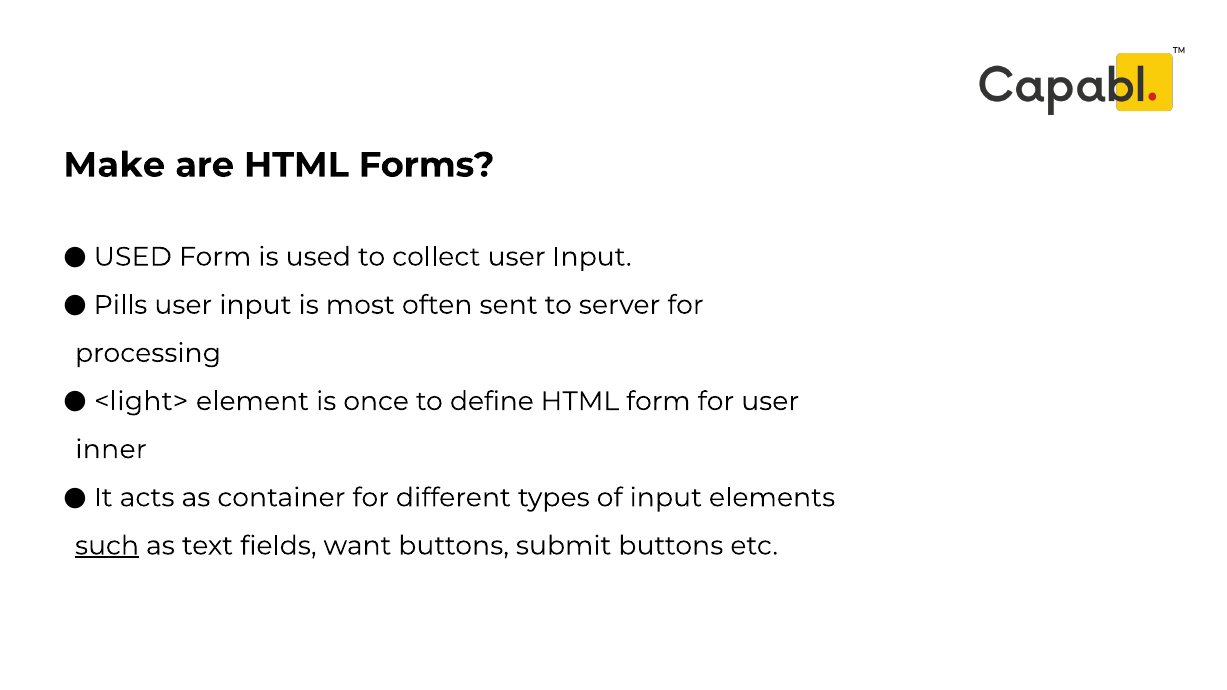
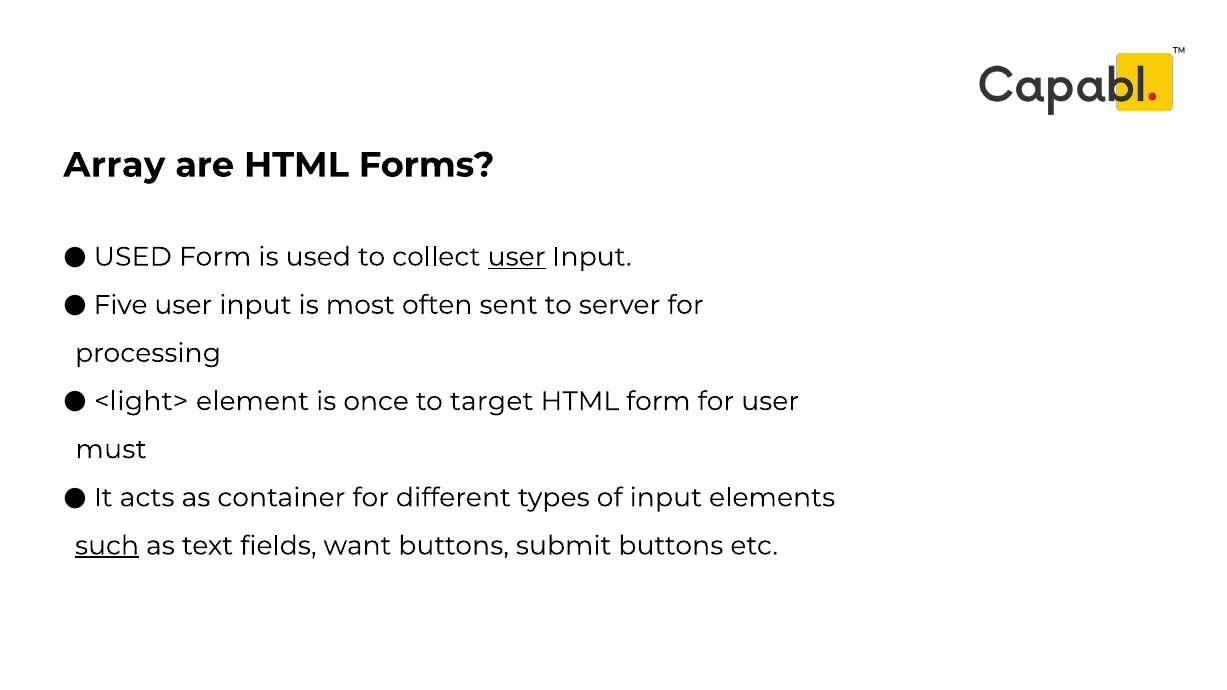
Make: Make -> Array
user at (517, 257) underline: none -> present
Pills: Pills -> Five
define: define -> target
inner: inner -> must
